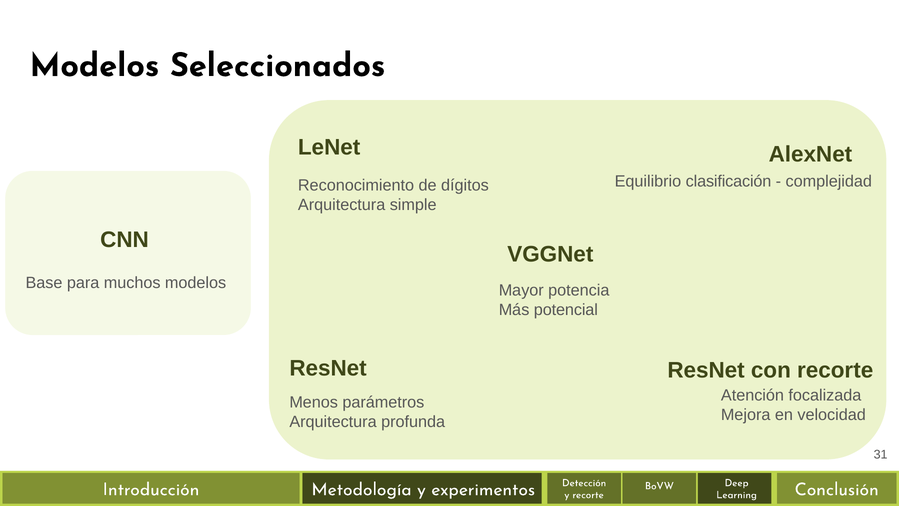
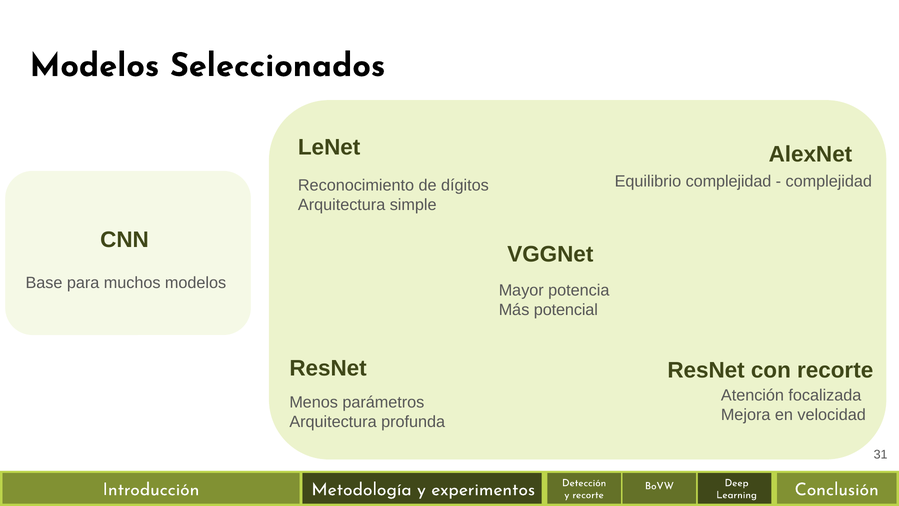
Equilibrio clasificación: clasificación -> complejidad
